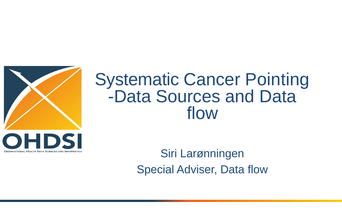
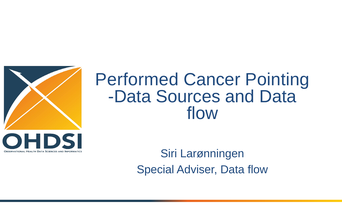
Systematic: Systematic -> Performed
